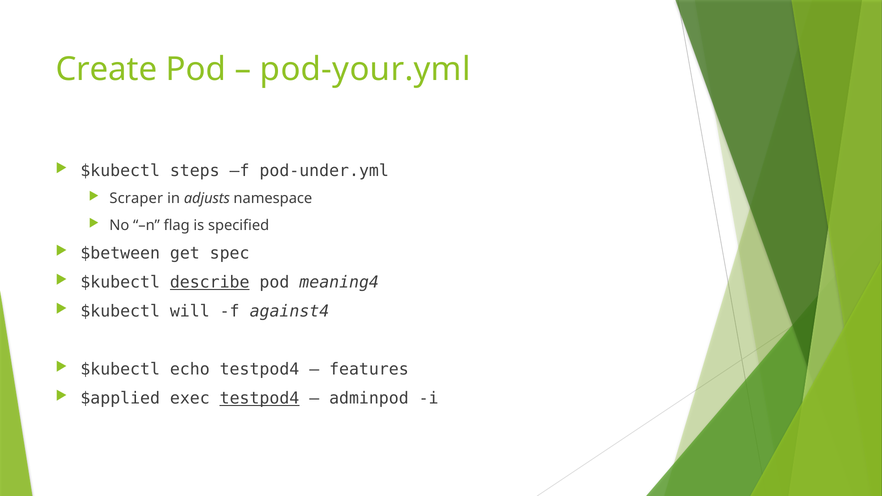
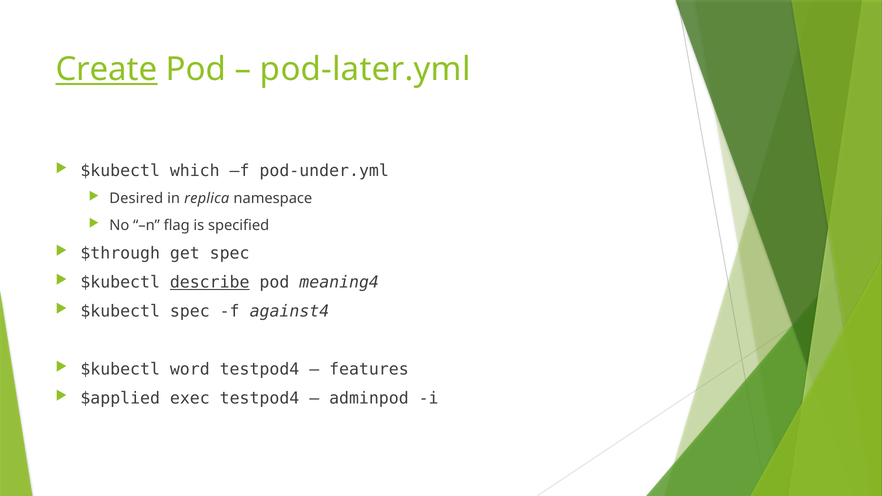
Create underline: none -> present
pod-your.yml: pod-your.yml -> pod-later.yml
steps: steps -> which
Scraper: Scraper -> Desired
adjusts: adjusts -> replica
$between: $between -> $through
$kubectl will: will -> spec
echo: echo -> word
testpod4 at (259, 399) underline: present -> none
